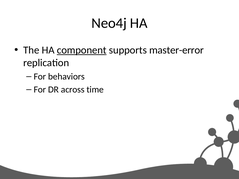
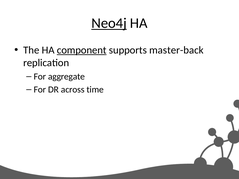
Neo4j underline: none -> present
master-error: master-error -> master-back
behaviors: behaviors -> aggregate
